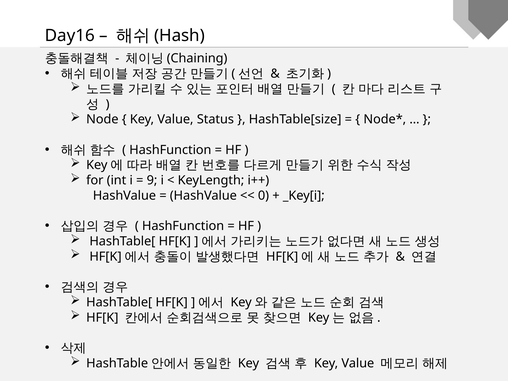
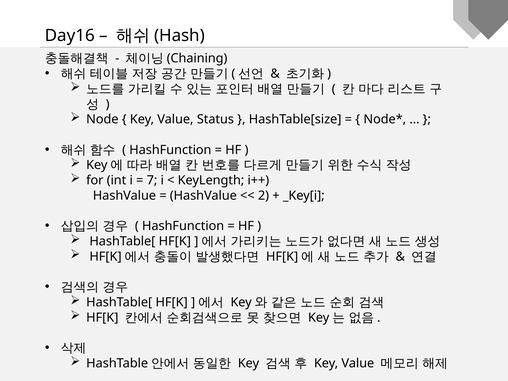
9: 9 -> 7
0: 0 -> 2
